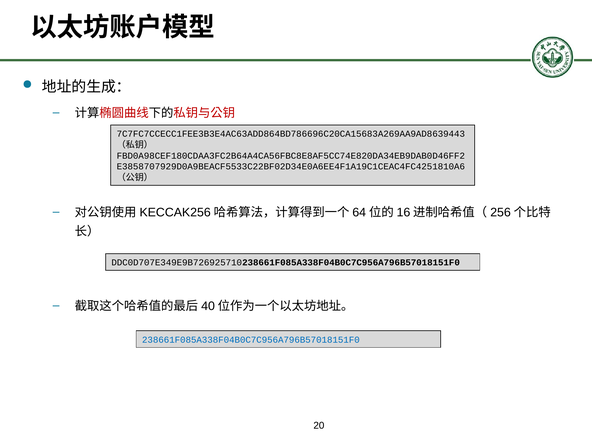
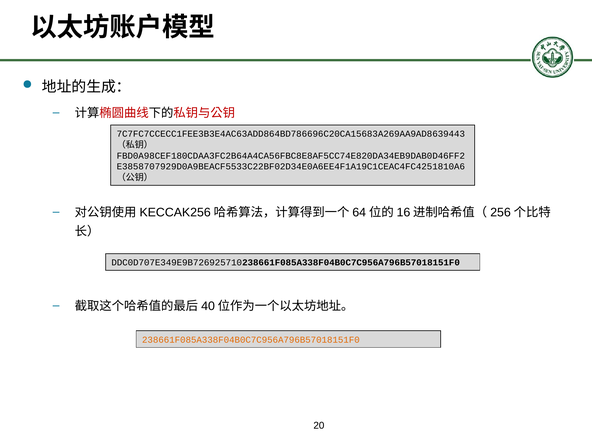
238661F085A338F04B0C7C956A796B57018151F0 colour: blue -> orange
